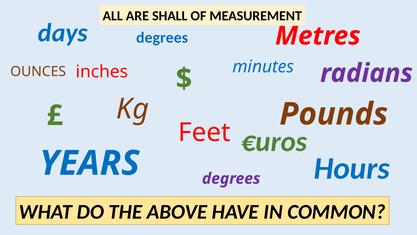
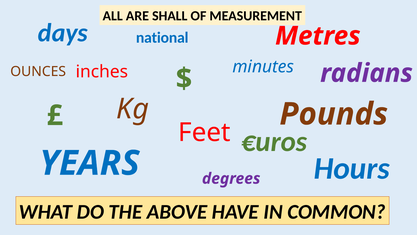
degrees at (162, 38): degrees -> national
